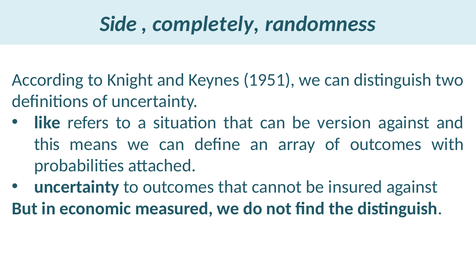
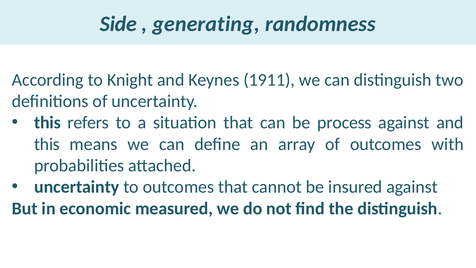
completely: completely -> generating
1951: 1951 -> 1911
like at (47, 123): like -> this
version: version -> process
